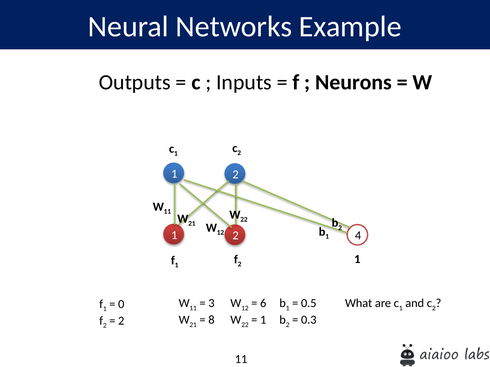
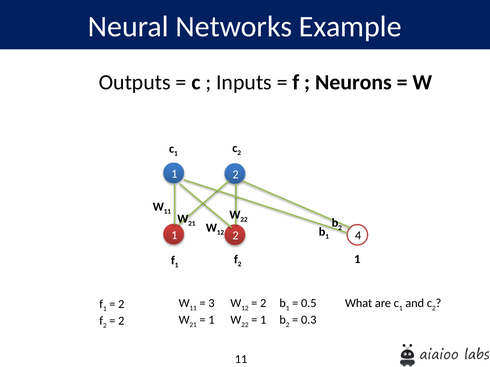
6 at (263, 304): 6 -> 2
0 at (121, 305): 0 -> 2
8 at (211, 320): 8 -> 1
